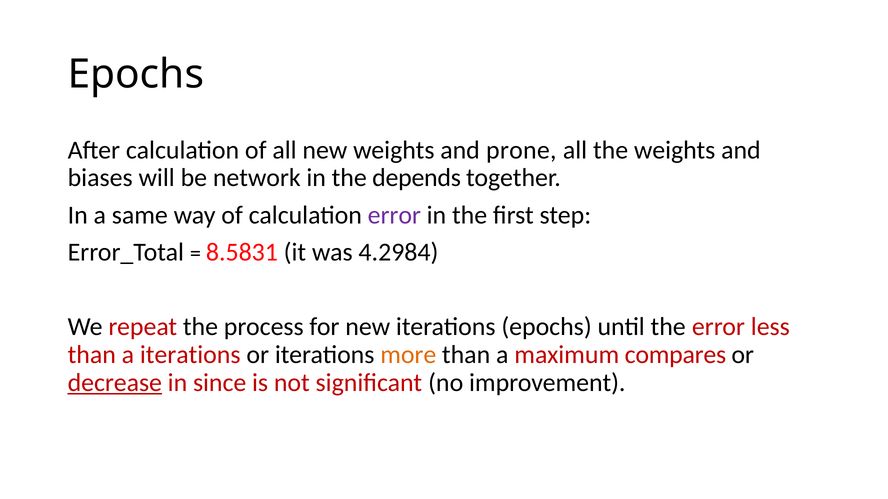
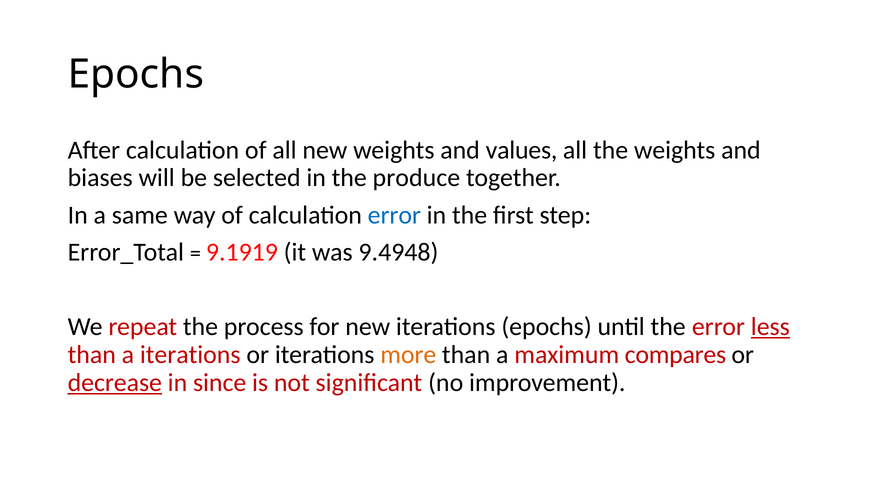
prone: prone -> values
network: network -> selected
depends: depends -> produce
error at (394, 215) colour: purple -> blue
8.5831: 8.5831 -> 9.1919
4.2984: 4.2984 -> 9.4948
less underline: none -> present
